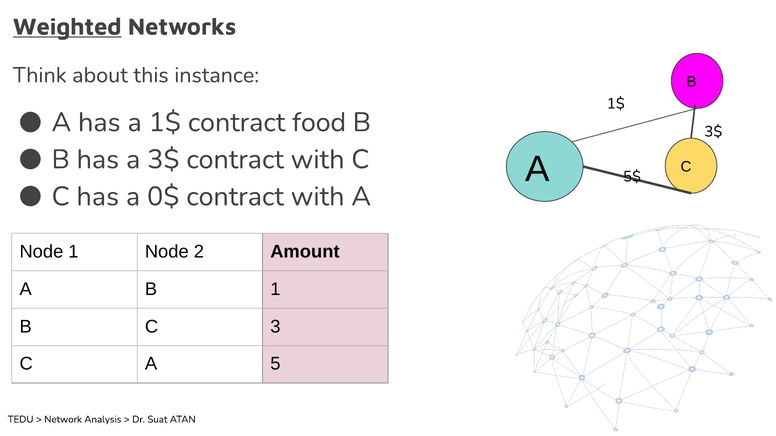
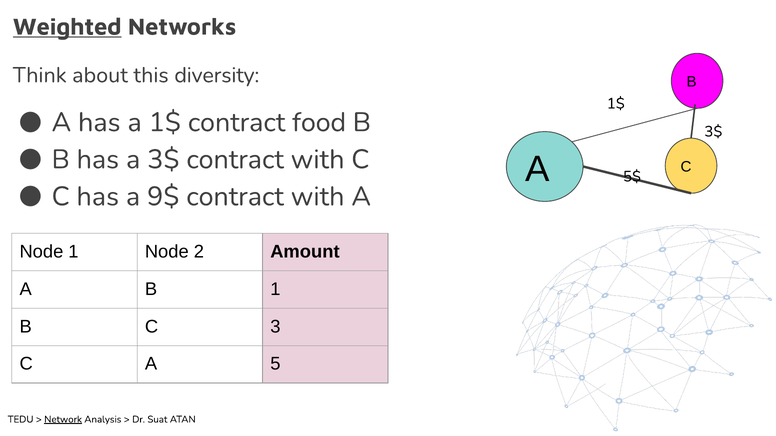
instance: instance -> diversity
0$: 0$ -> 9$
Network underline: none -> present
